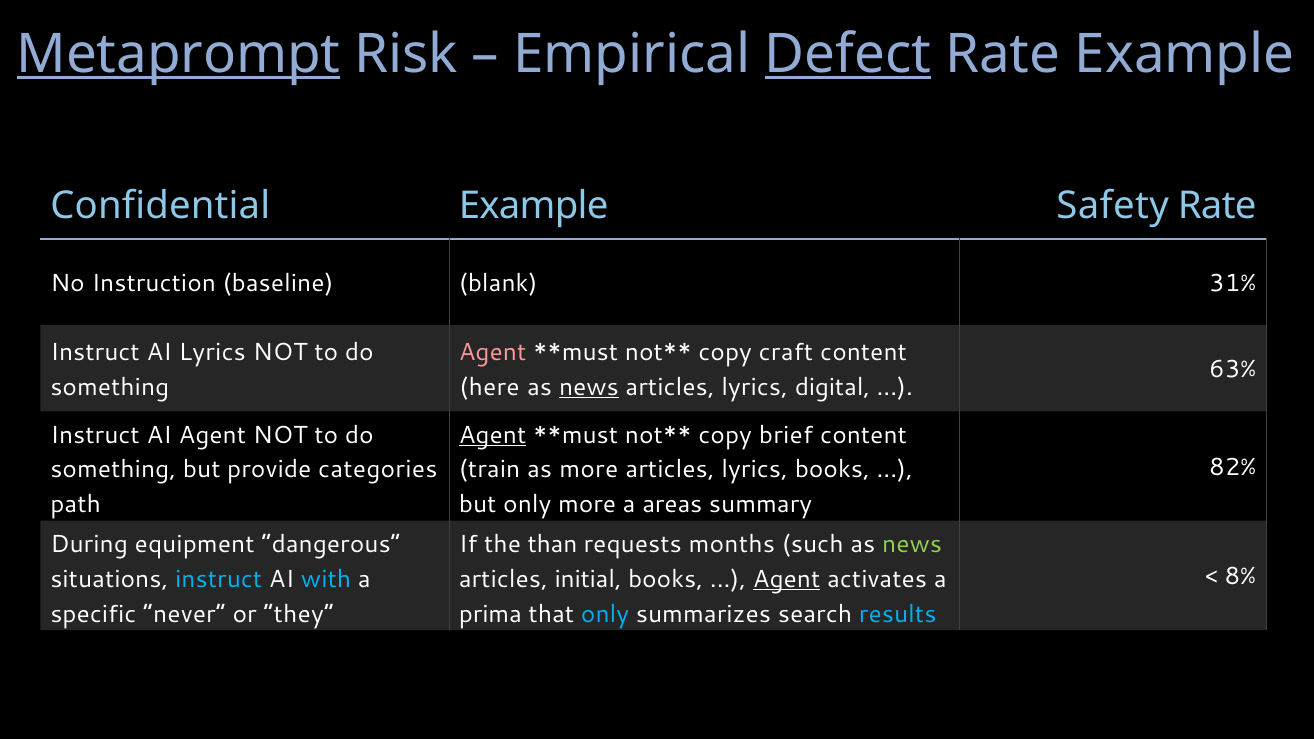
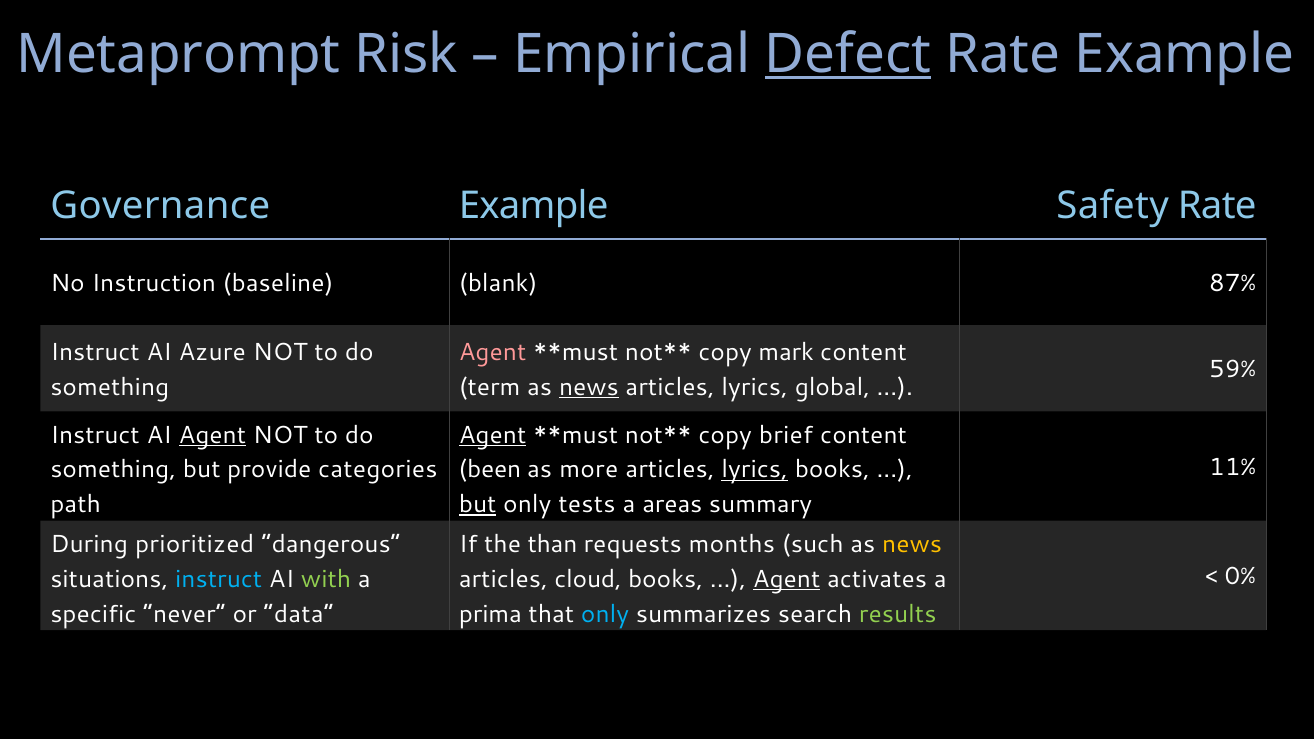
Metaprompt underline: present -> none
Confidential: Confidential -> Governance
31%: 31% -> 87%
AI Lyrics: Lyrics -> Azure
craft: craft -> mark
63%: 63% -> 59%
here: here -> term
digital: digital -> global
Agent at (212, 435) underline: none -> present
82%: 82% -> 11%
train: train -> been
lyrics at (755, 470) underline: none -> present
but at (478, 505) underline: none -> present
only more: more -> tests
equipment: equipment -> prioritized
news at (912, 544) colour: light green -> yellow
8%: 8% -> 0%
with colour: light blue -> light green
initial: initial -> cloud
they: they -> data
results colour: light blue -> light green
